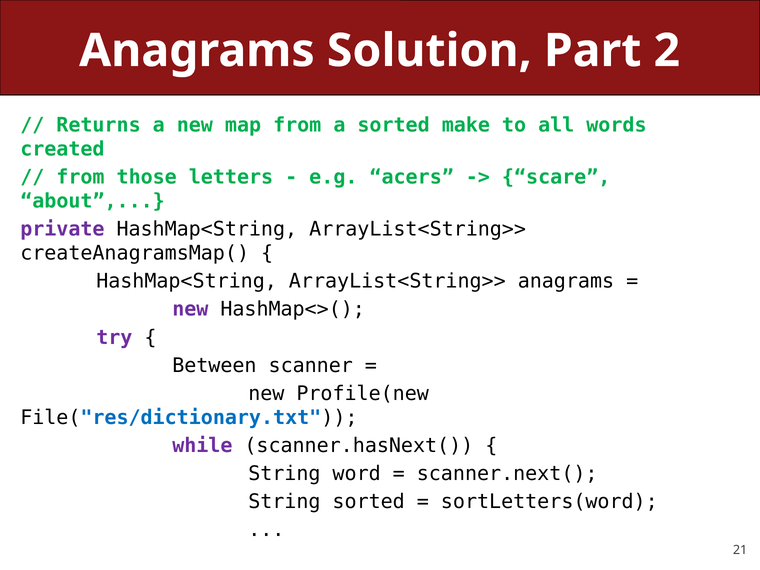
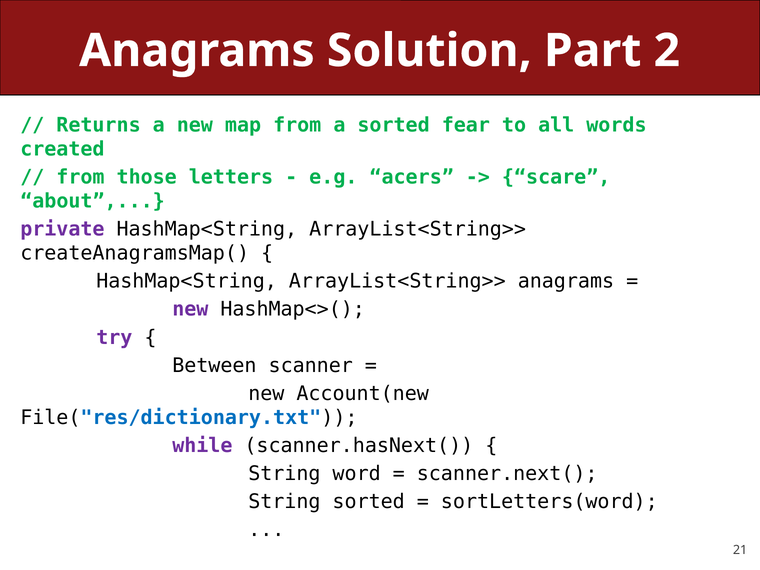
make: make -> fear
Profile(new: Profile(new -> Account(new
